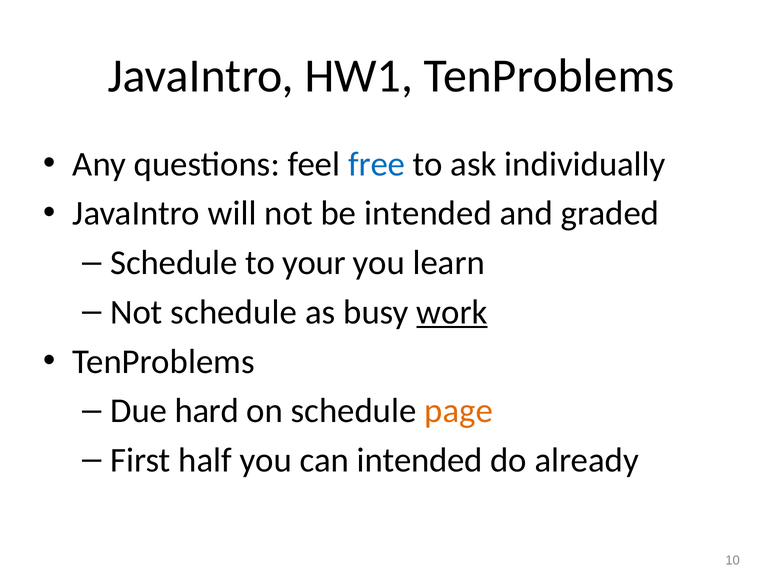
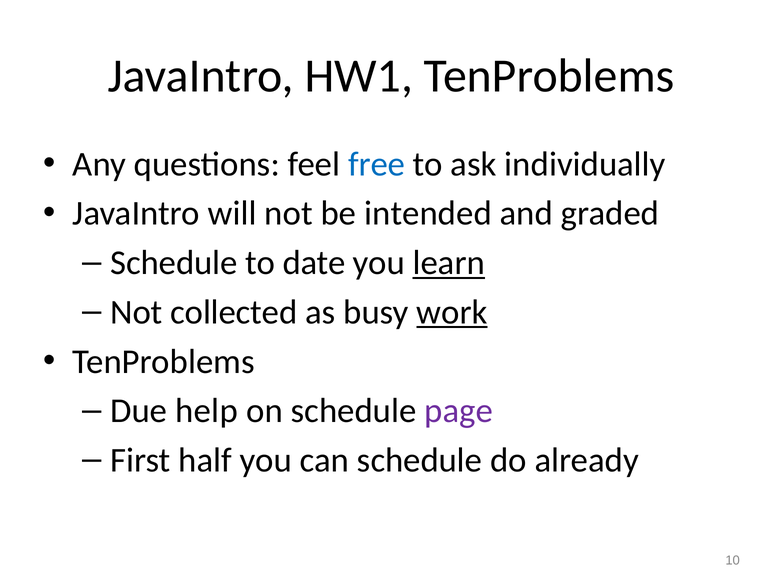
your: your -> date
learn underline: none -> present
Not schedule: schedule -> collected
hard: hard -> help
page colour: orange -> purple
can intended: intended -> schedule
